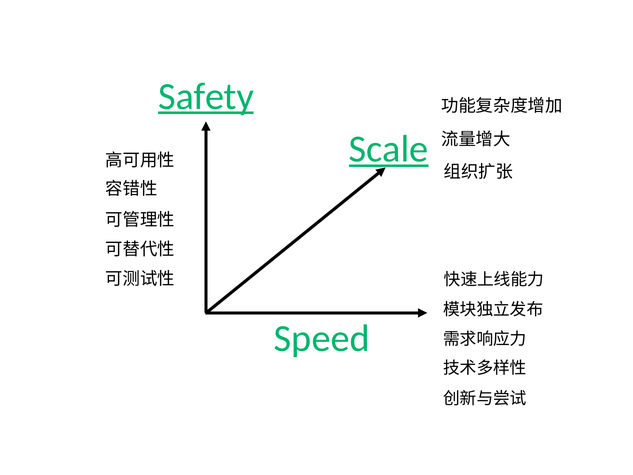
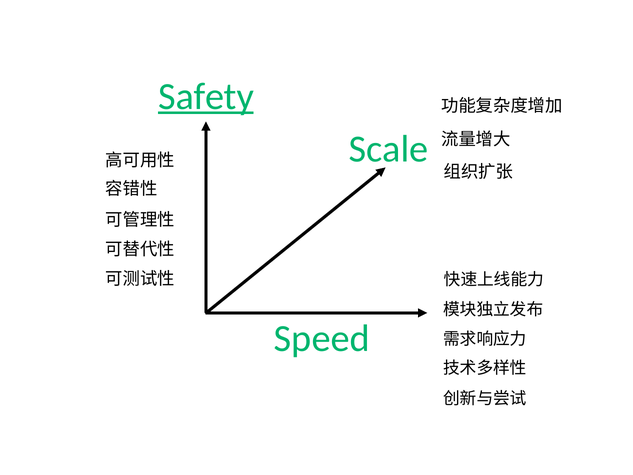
Scale underline: present -> none
